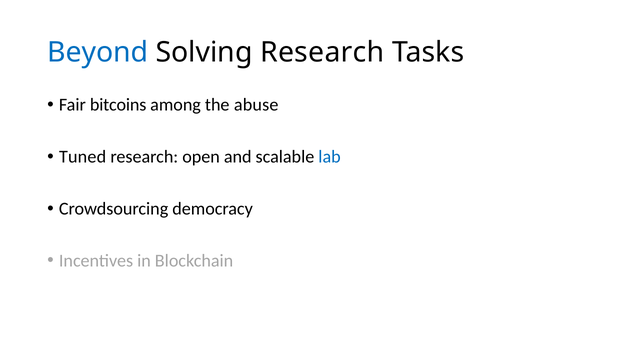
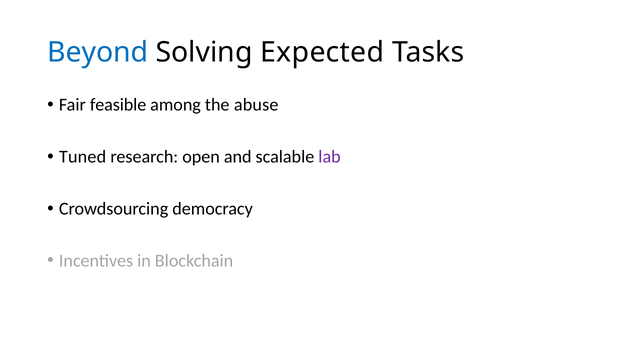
Solving Research: Research -> Expected
bitcoins: bitcoins -> feasible
lab colour: blue -> purple
